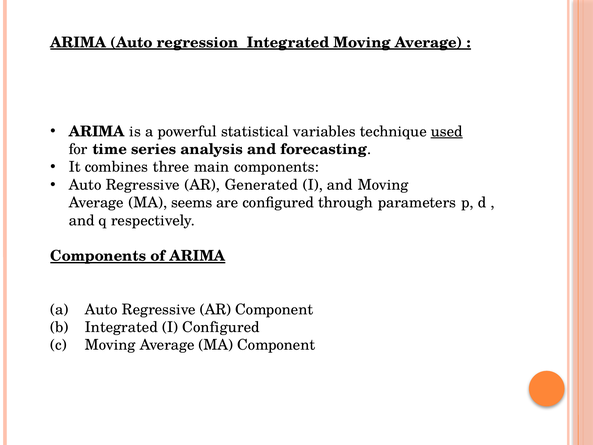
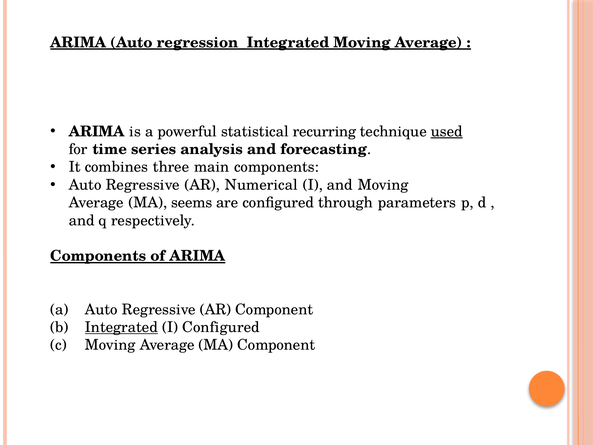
variables: variables -> recurring
Generated: Generated -> Numerical
Integrated at (121, 327) underline: none -> present
